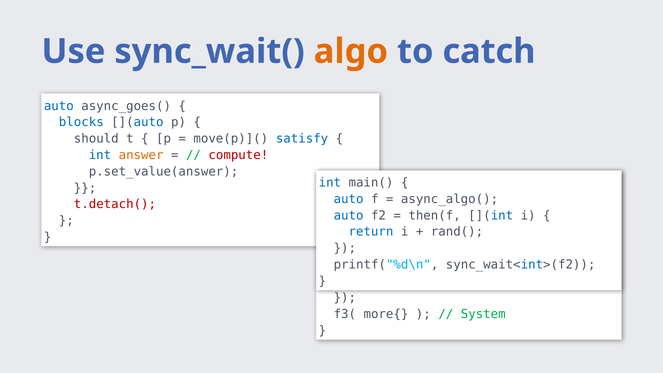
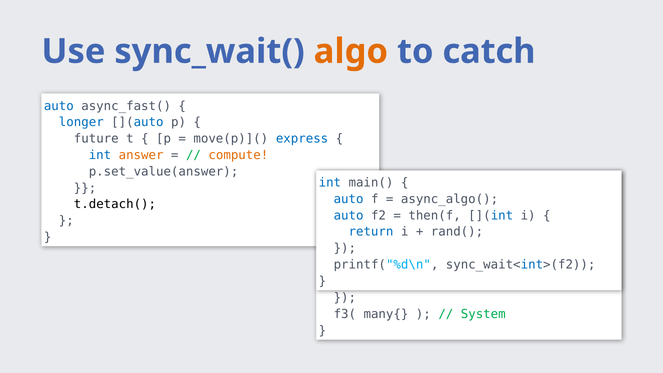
async_goes(: async_goes( -> async_fast(
blocks: blocks -> longer
should: should -> future
satisfy: satisfy -> express
compute colour: red -> orange
t.detach( colour: red -> black
more{: more{ -> many{
